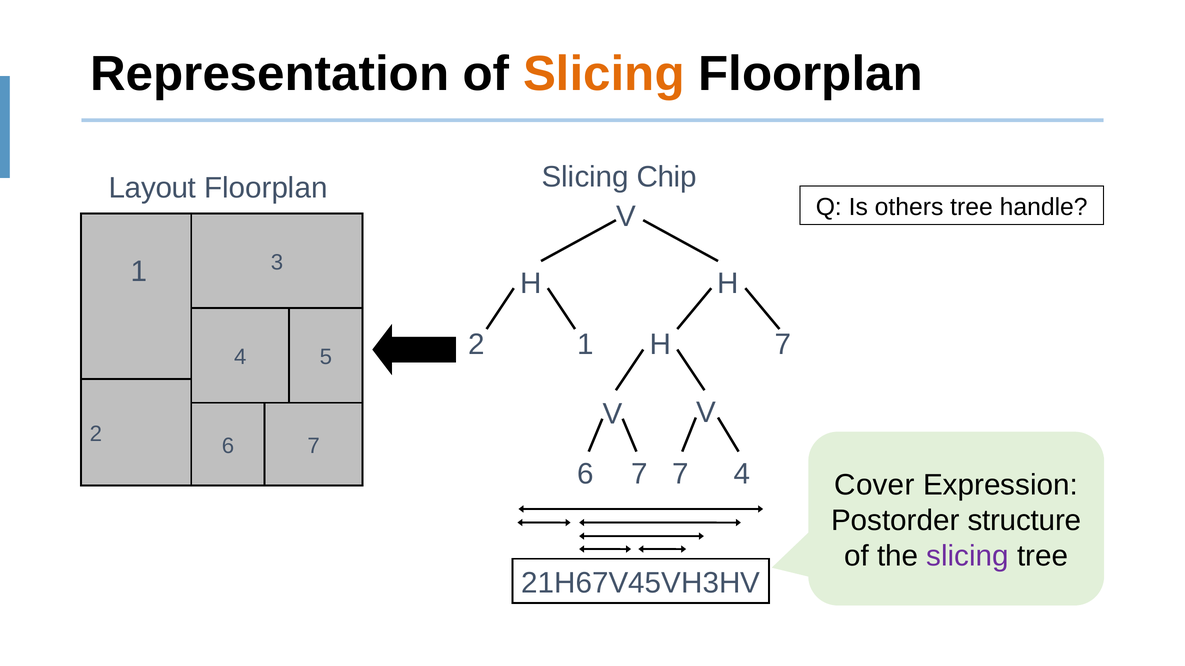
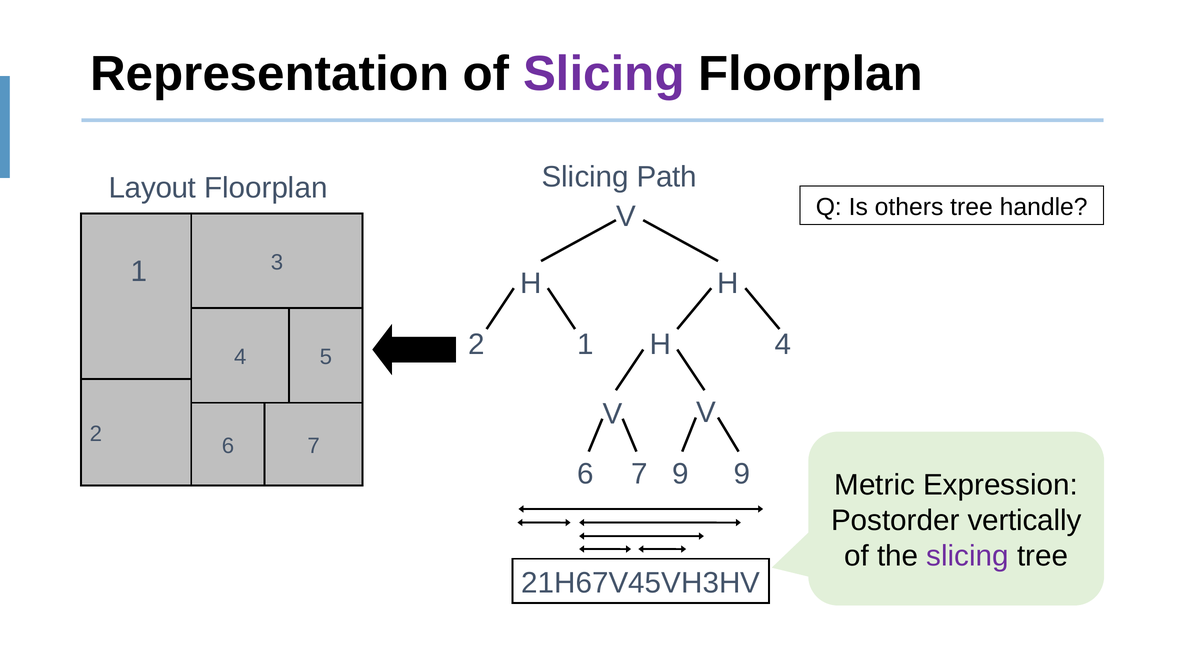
Slicing at (604, 74) colour: orange -> purple
Chip: Chip -> Path
1 7: 7 -> 4
6 7: 7 -> 9
7 4: 4 -> 9
Cover: Cover -> Metric
structure: structure -> vertically
